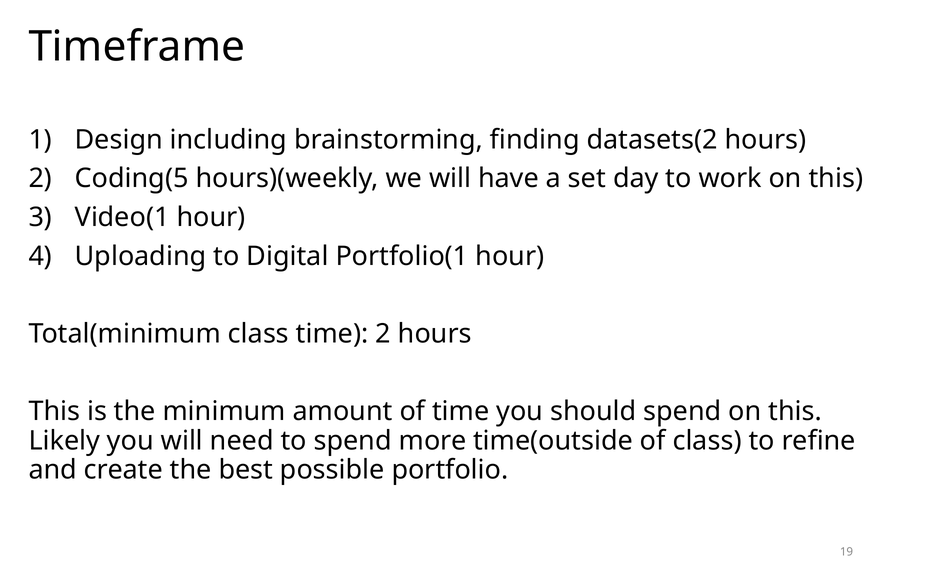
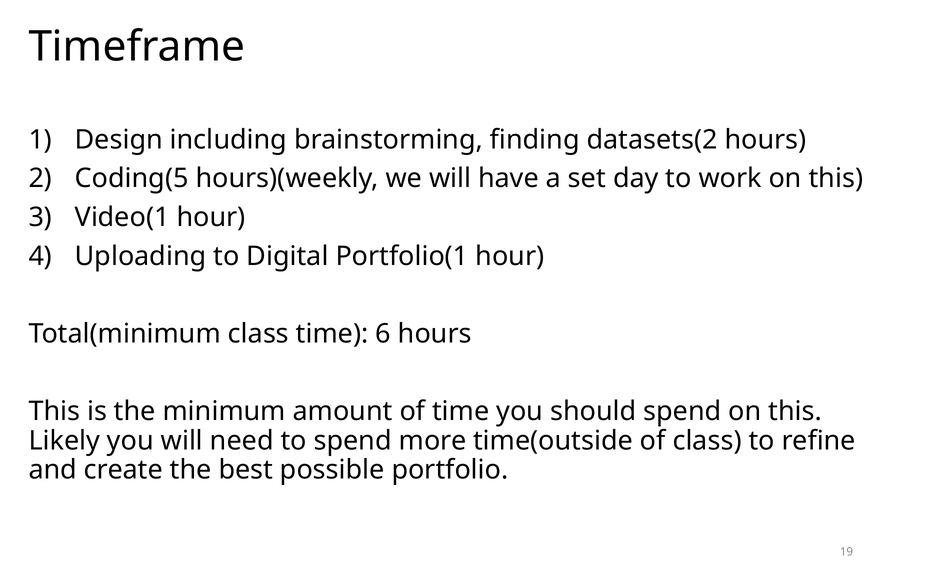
time 2: 2 -> 6
